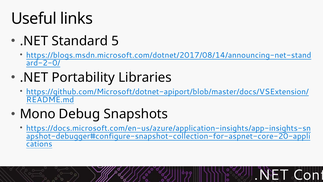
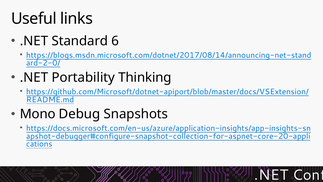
5: 5 -> 6
Libraries: Libraries -> Thinking
